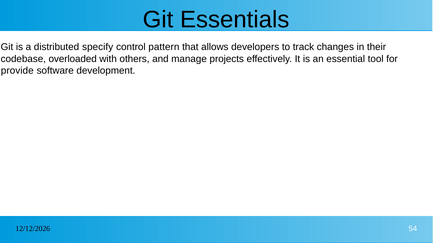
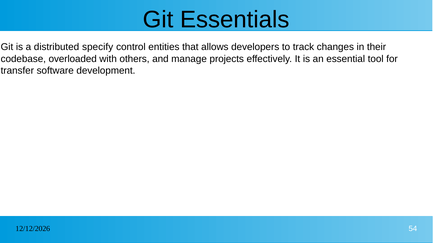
pattern: pattern -> entities
provide: provide -> transfer
